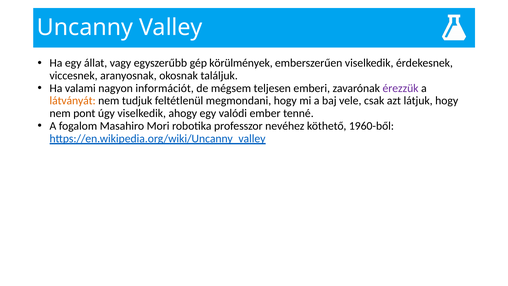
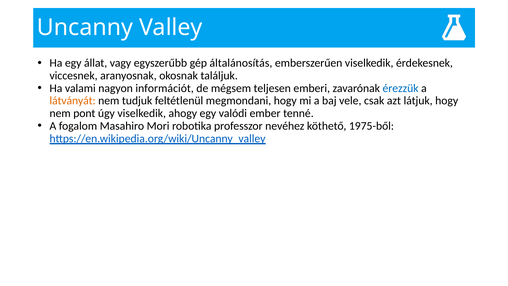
körülmények: körülmények -> általánosítás
érezzük colour: purple -> blue
1960-ből: 1960-ből -> 1975-ből
